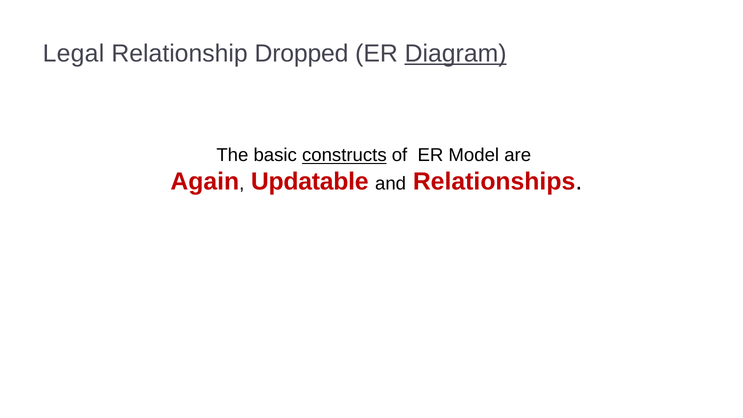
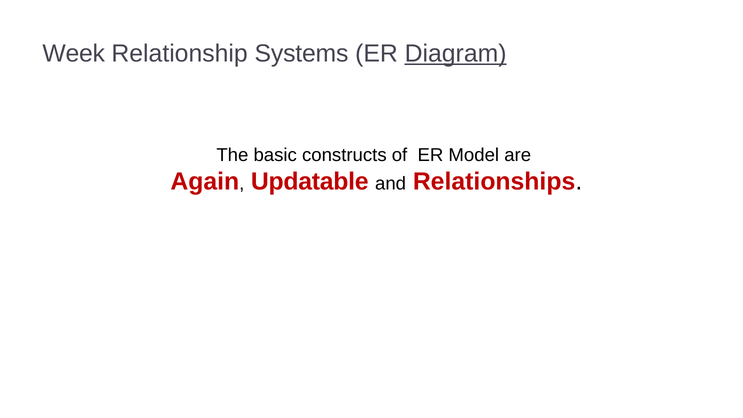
Legal: Legal -> Week
Dropped: Dropped -> Systems
constructs underline: present -> none
